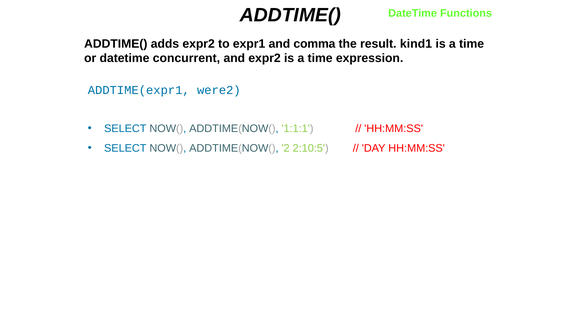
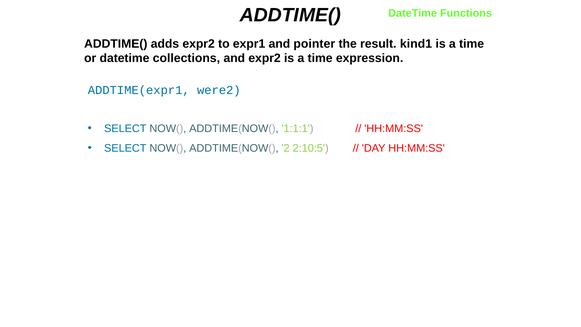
comma: comma -> pointer
concurrent: concurrent -> collections
